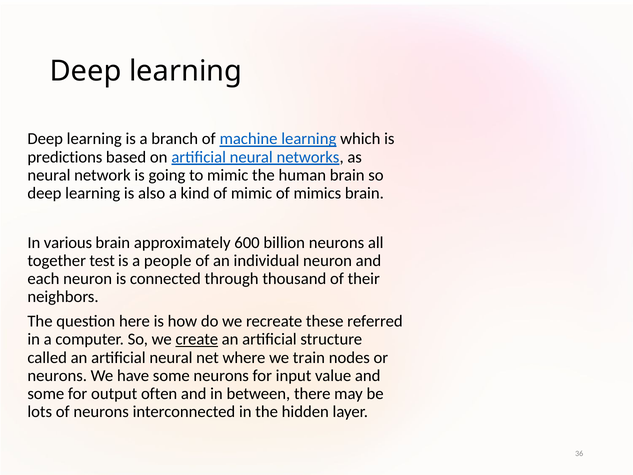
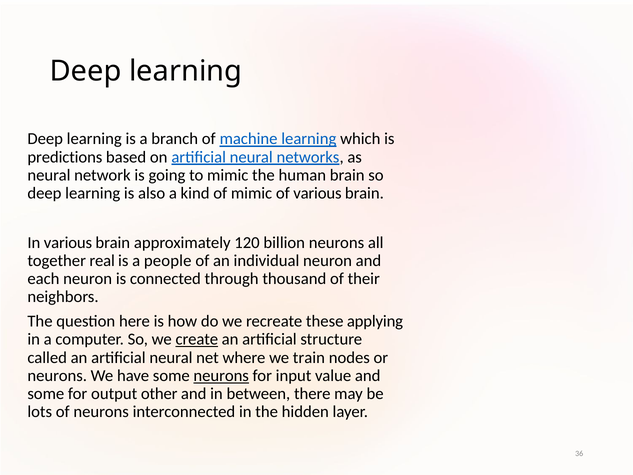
of mimics: mimics -> various
600: 600 -> 120
test: test -> real
referred: referred -> applying
neurons at (221, 375) underline: none -> present
often: often -> other
